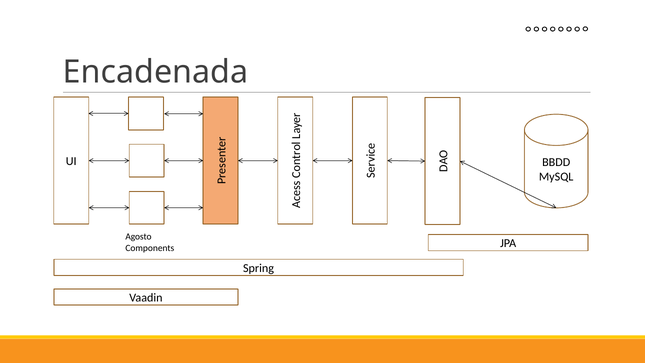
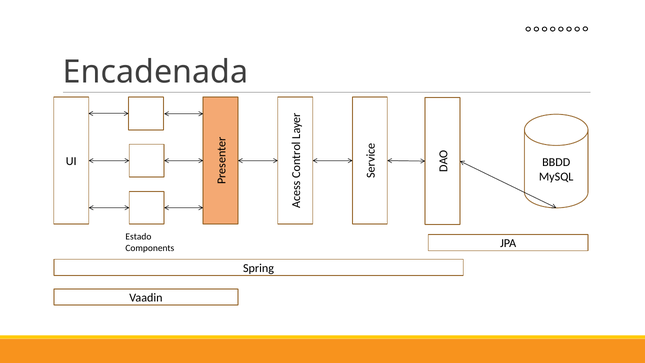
Agosto: Agosto -> Estado
